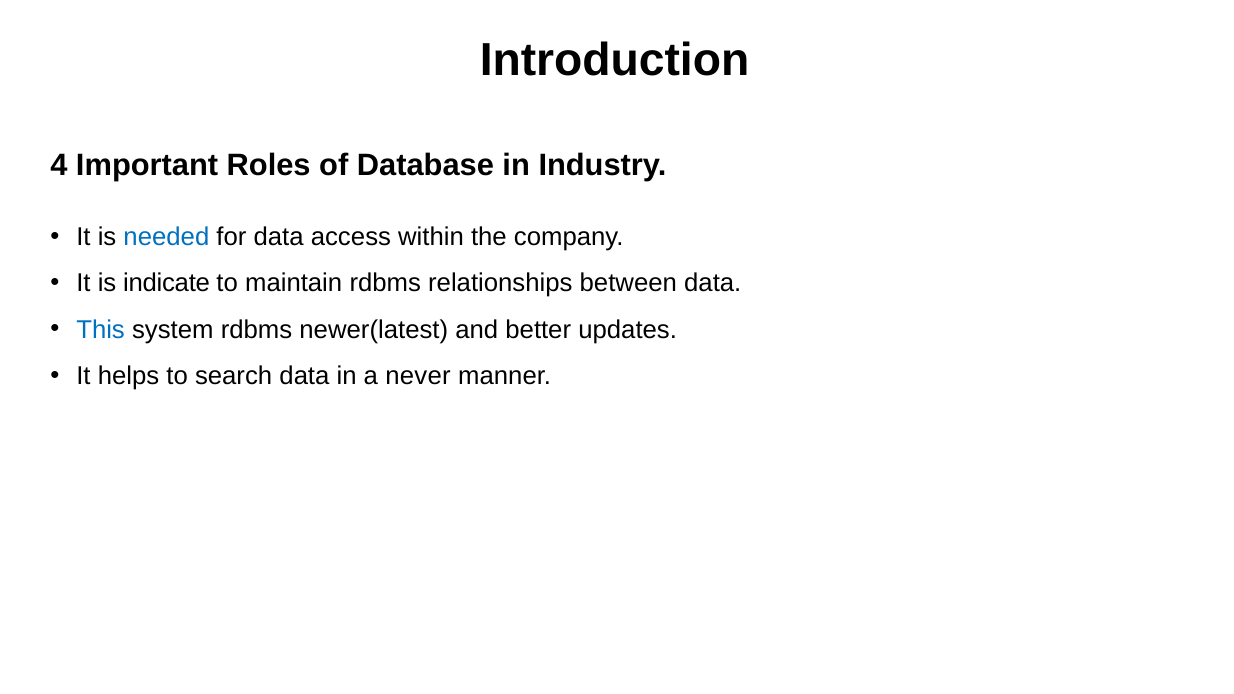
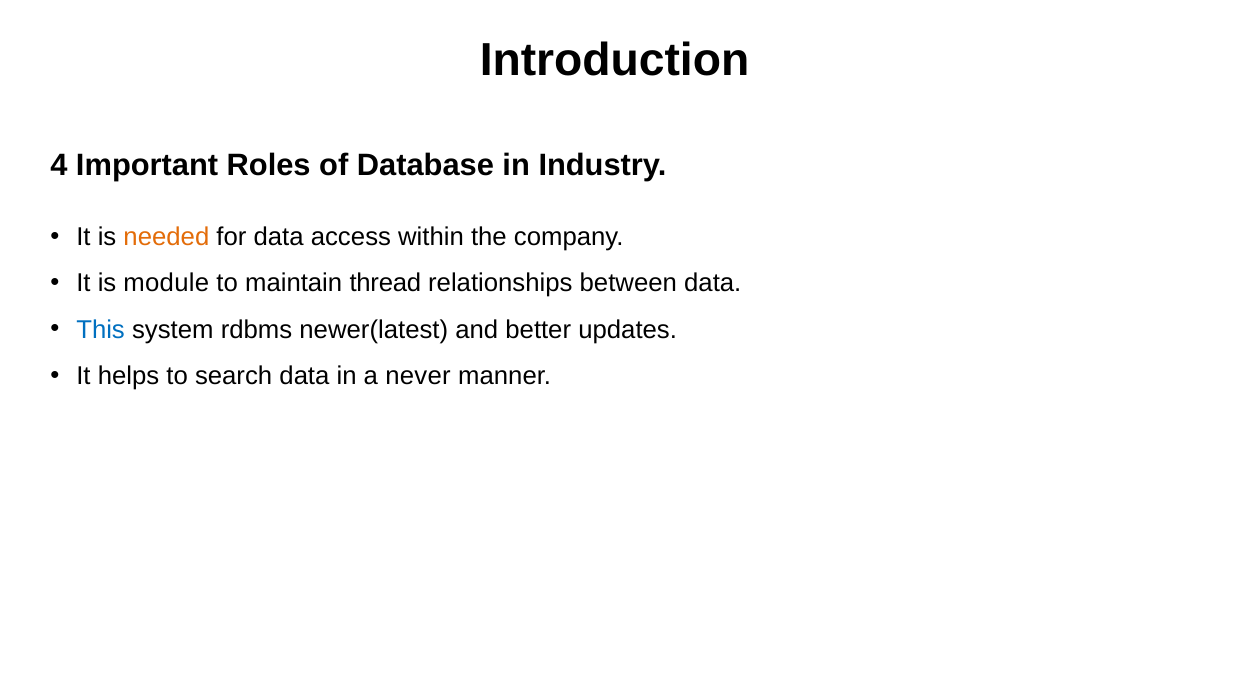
needed colour: blue -> orange
indicate: indicate -> module
maintain rdbms: rdbms -> thread
